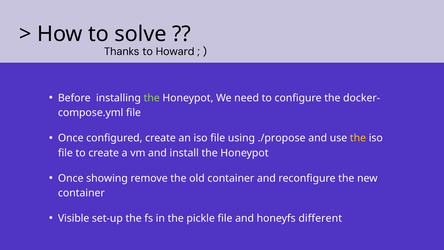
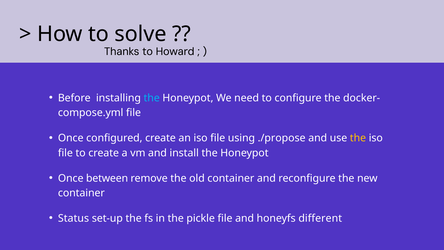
the at (152, 98) colour: light green -> light blue
showing: showing -> between
Visible: Visible -> Status
